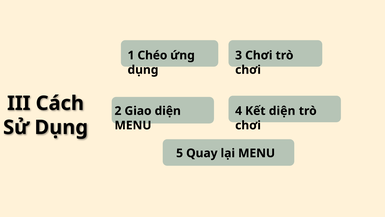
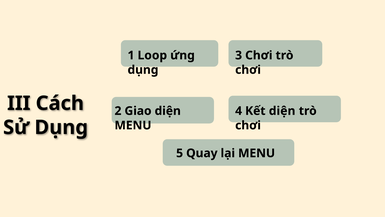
Chéo: Chéo -> Loop
